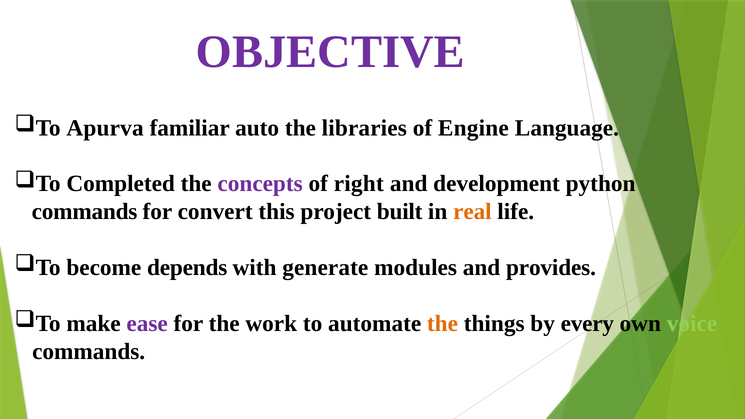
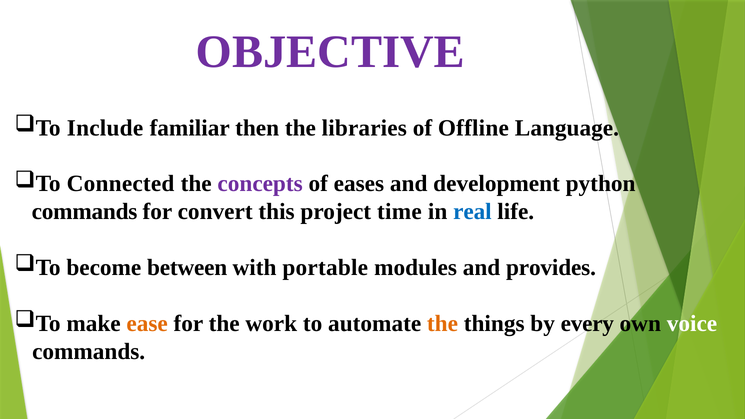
Apurva: Apurva -> Include
auto: auto -> then
Engine: Engine -> Offline
Completed: Completed -> Connected
right: right -> eases
built: built -> time
real colour: orange -> blue
depends: depends -> between
generate: generate -> portable
ease colour: purple -> orange
voice colour: light green -> white
